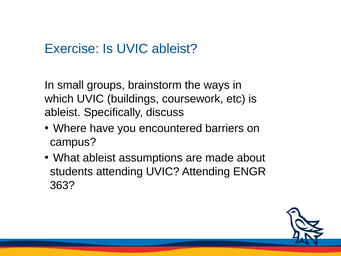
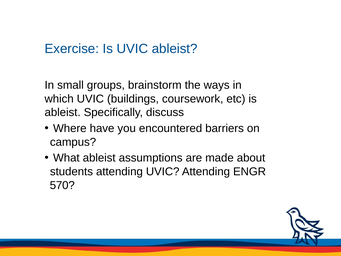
363: 363 -> 570
